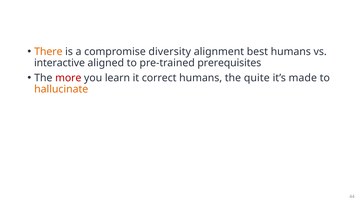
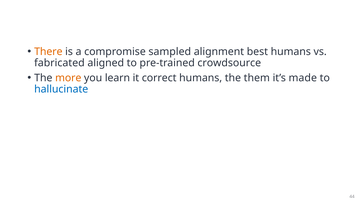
diversity: diversity -> sampled
interactive: interactive -> fabricated
prerequisites: prerequisites -> crowdsource
more colour: red -> orange
quite: quite -> them
hallucinate colour: orange -> blue
